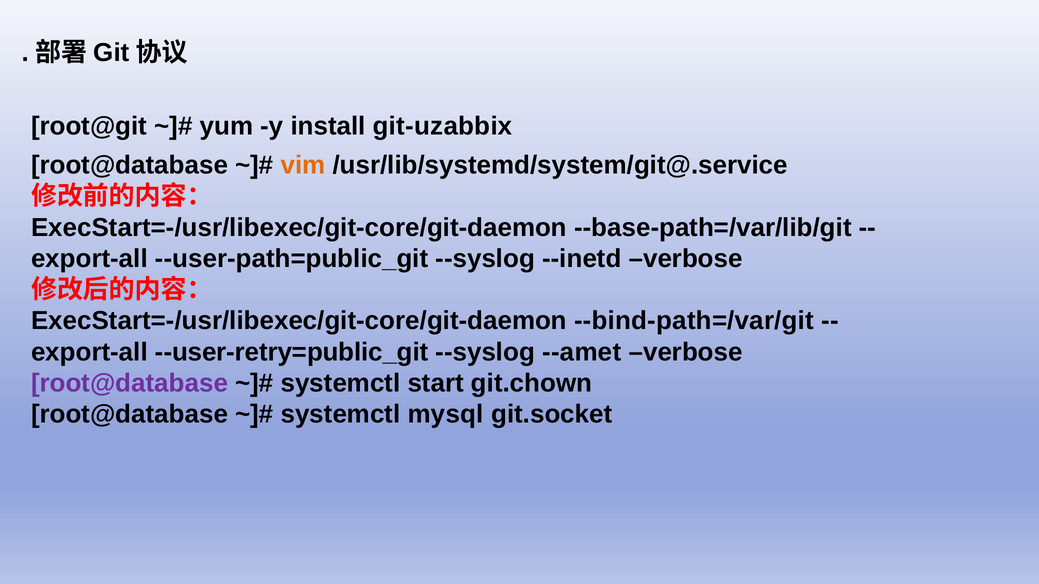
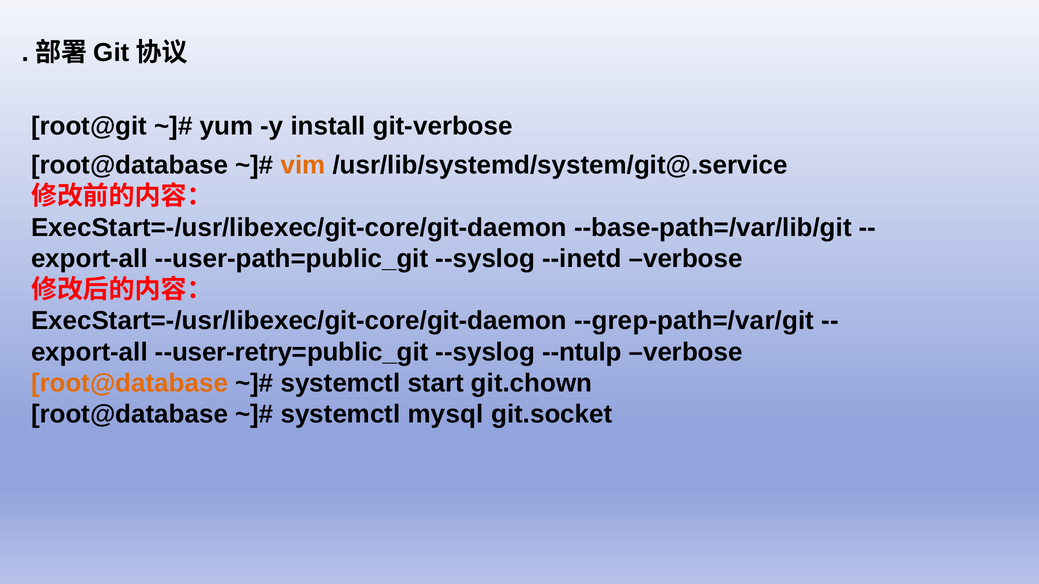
git-uzabbix: git-uzabbix -> git-verbose
--bind-path=/var/git: --bind-path=/var/git -> --grep-path=/var/git
--amet: --amet -> --ntulp
root@database at (130, 384) colour: purple -> orange
